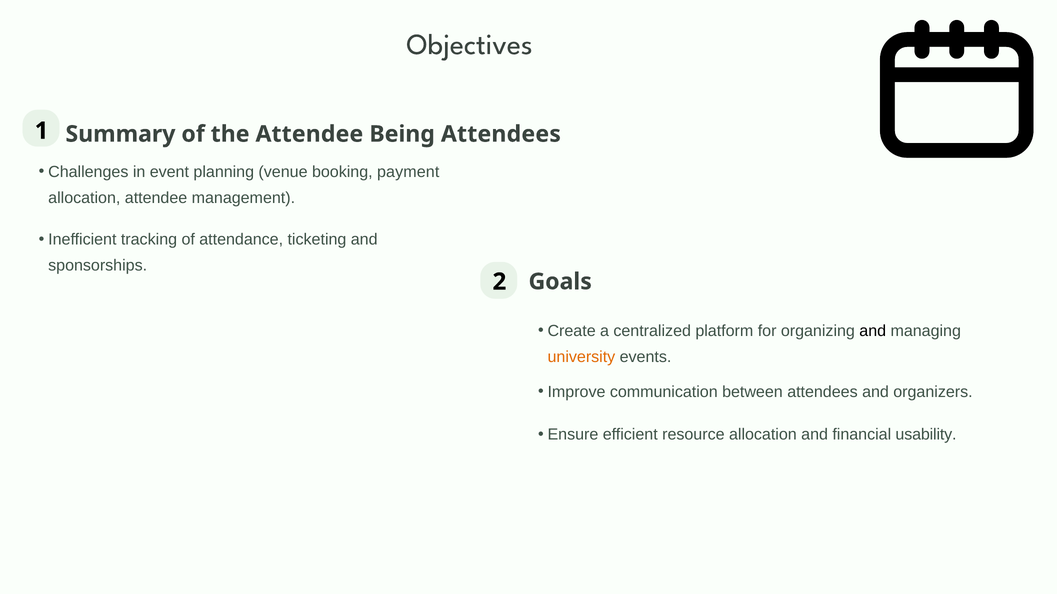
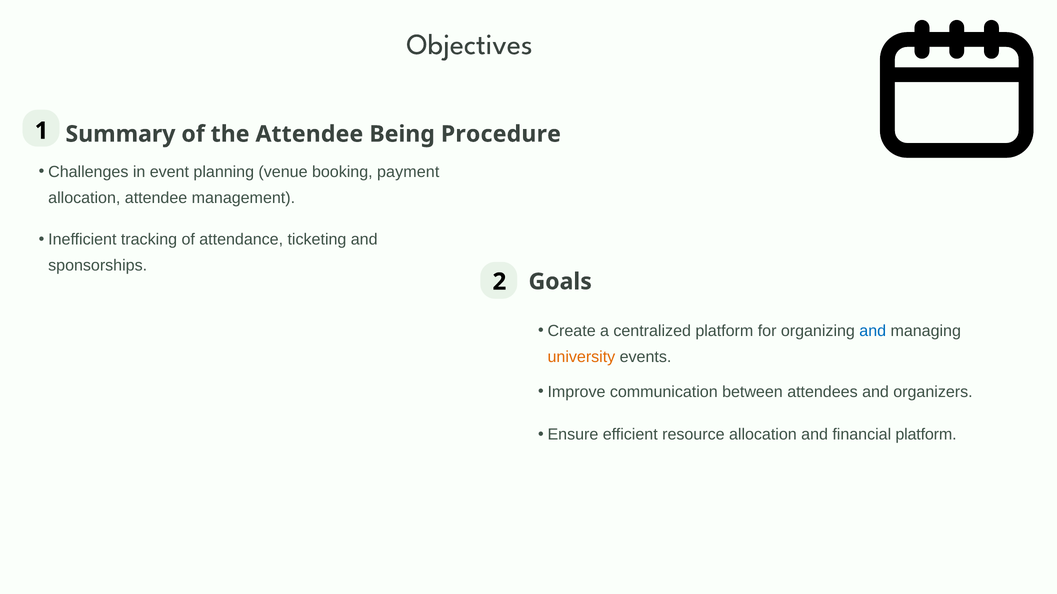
Being Attendees: Attendees -> Procedure
and at (873, 331) colour: black -> blue
financial usability: usability -> platform
